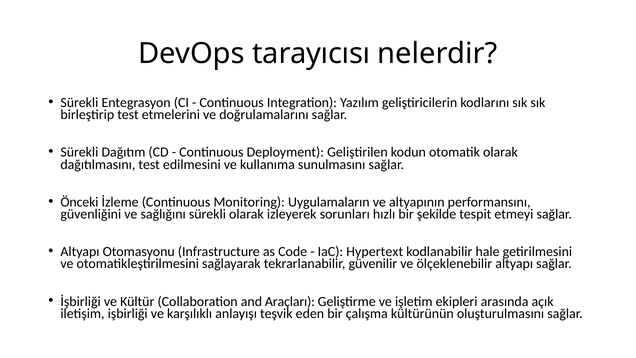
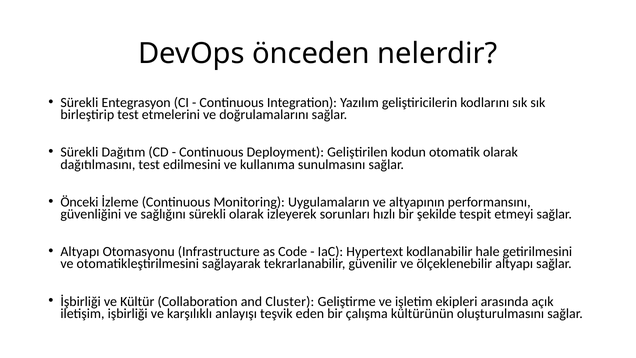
tarayıcısı: tarayıcısı -> önceden
Araçları: Araçları -> Cluster
